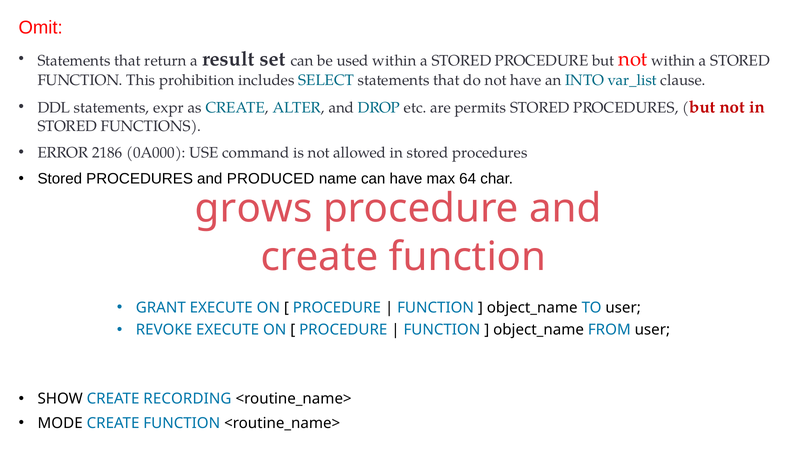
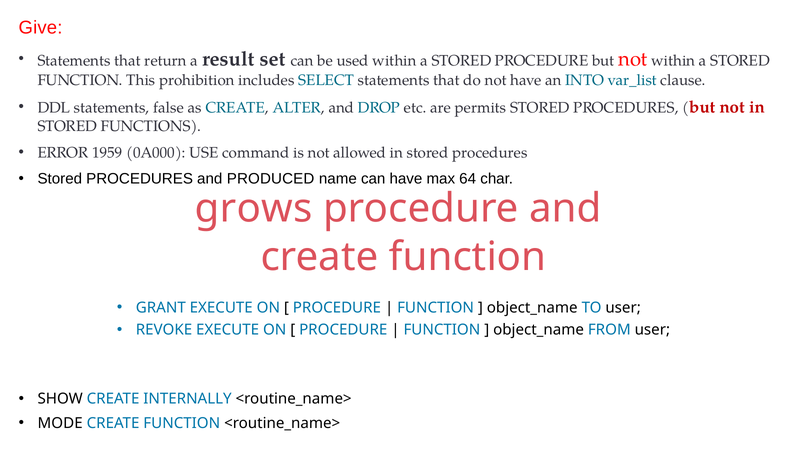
Omit: Omit -> Give
expr: expr -> false
2186: 2186 -> 1959
RECORDING: RECORDING -> INTERNALLY
